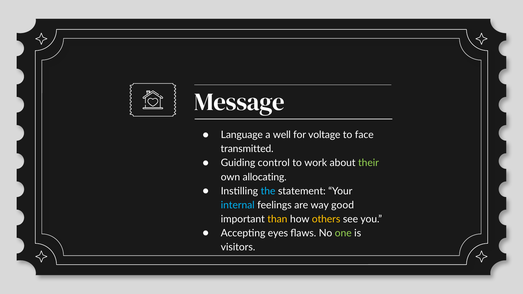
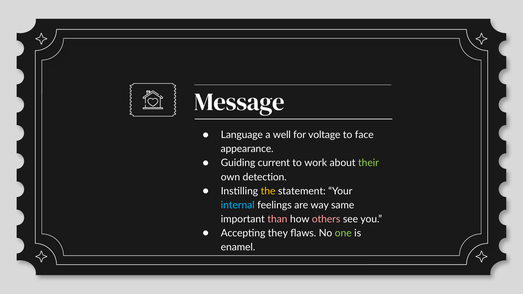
transmitted: transmitted -> appearance
control: control -> current
allocating: allocating -> detection
the colour: light blue -> yellow
good: good -> same
than colour: yellow -> pink
others colour: yellow -> pink
eyes: eyes -> they
visitors: visitors -> enamel
